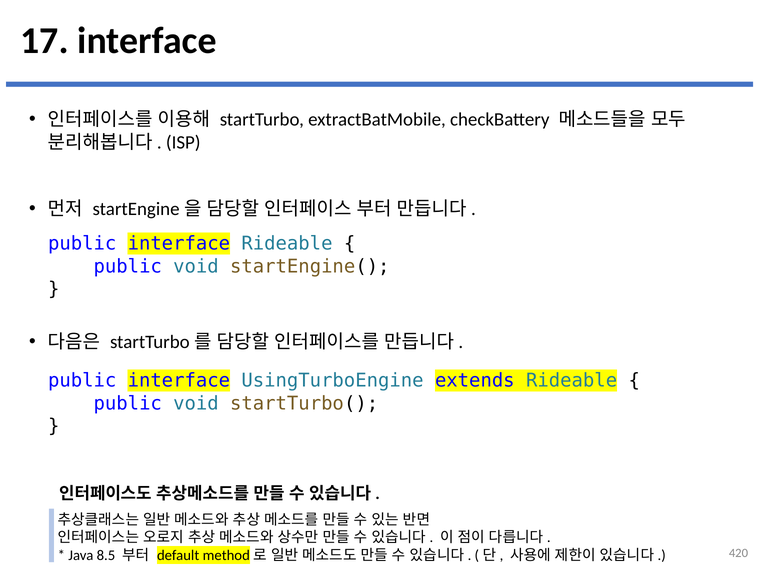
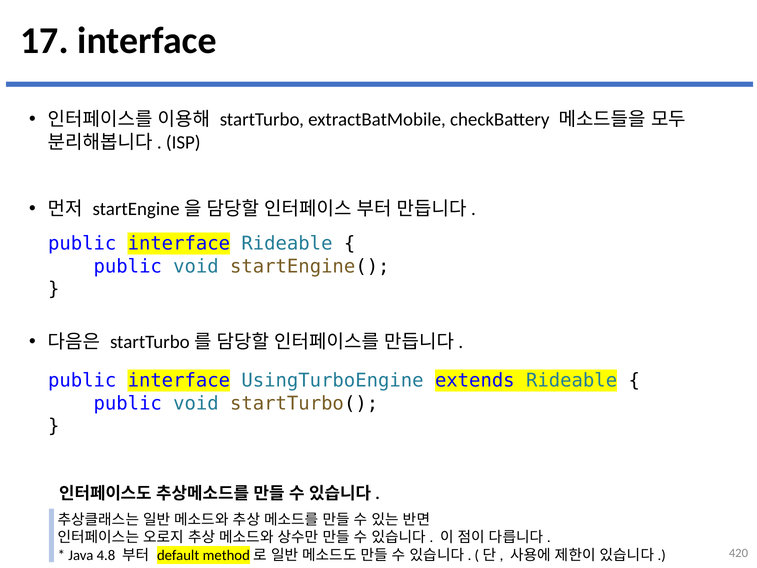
8.5: 8.5 -> 4.8
